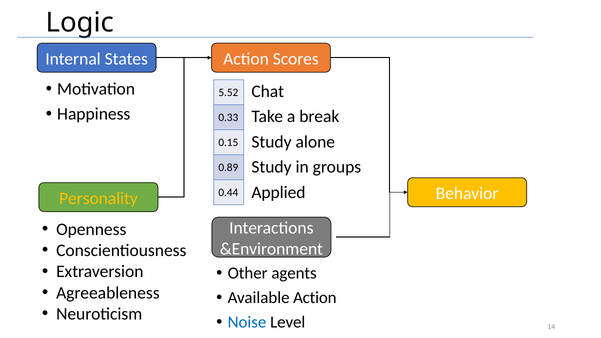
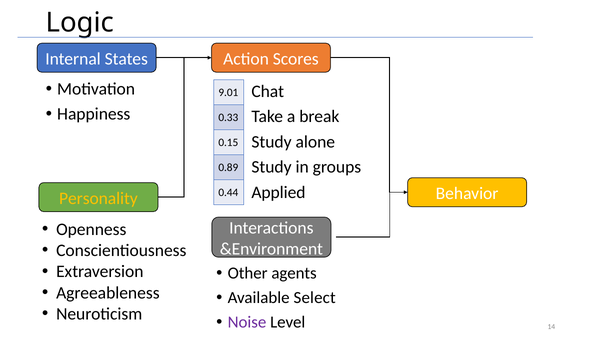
5.52: 5.52 -> 9.01
Available Action: Action -> Select
Noise colour: blue -> purple
